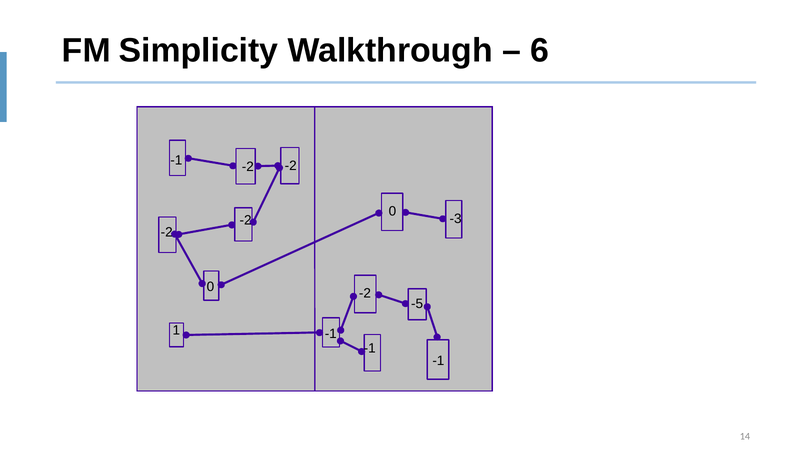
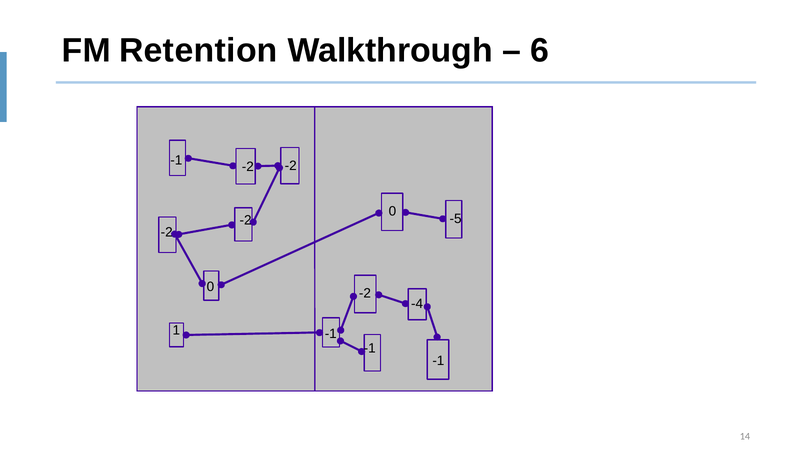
Simplicity: Simplicity -> Retention
-3: -3 -> -5
-5: -5 -> -4
